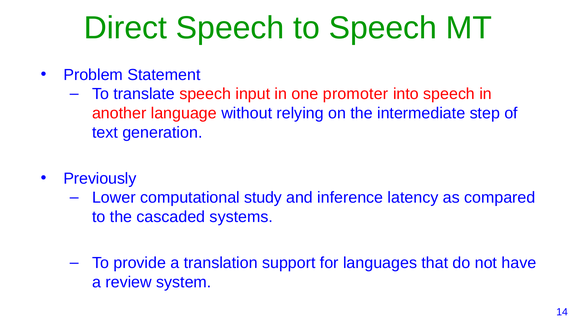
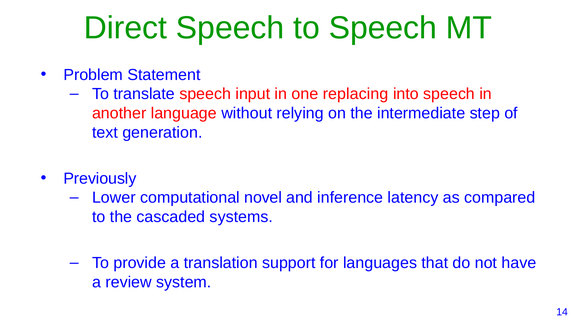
promoter: promoter -> replacing
study: study -> novel
